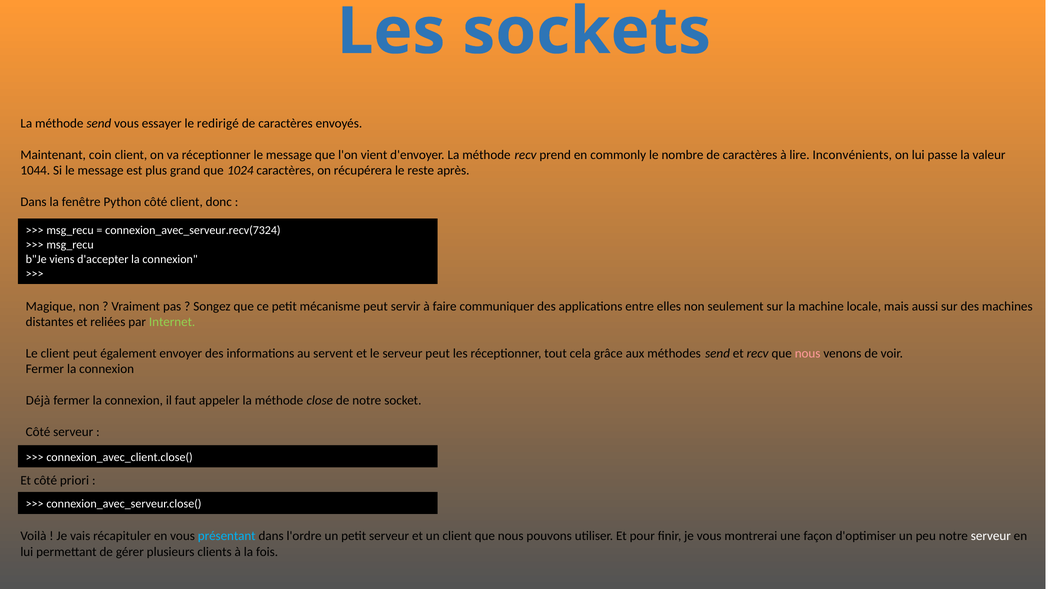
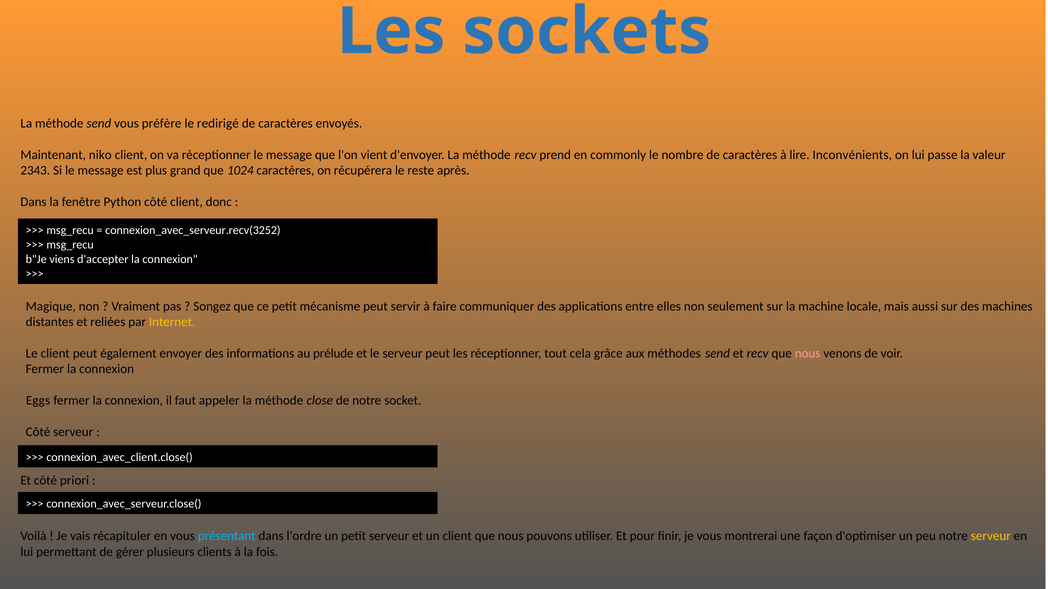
essayer: essayer -> préfère
coin: coin -> niko
1044: 1044 -> 2343
connexion_avec_serveur.recv(7324: connexion_avec_serveur.recv(7324 -> connexion_avec_serveur.recv(3252
Internet colour: light green -> yellow
servent: servent -> prélude
Déjà: Déjà -> Eggs
serveur at (991, 536) colour: white -> yellow
